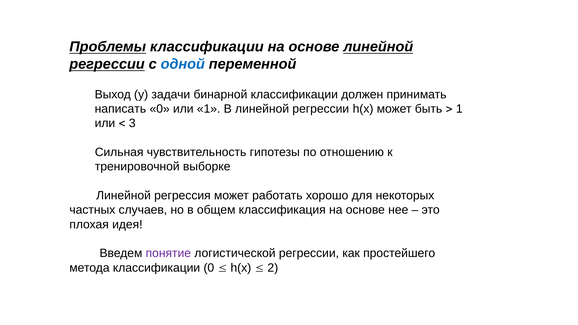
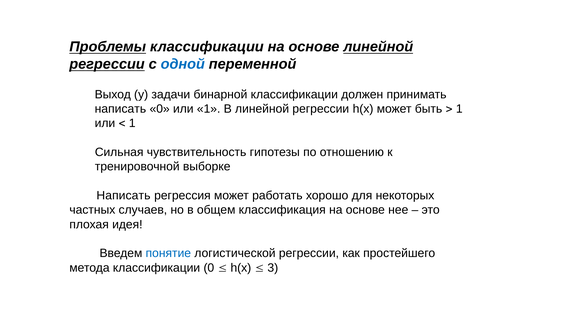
3 at (132, 123): 3 -> 1
Линейной at (124, 196): Линейной -> Написать
понятие colour: purple -> blue
2: 2 -> 3
